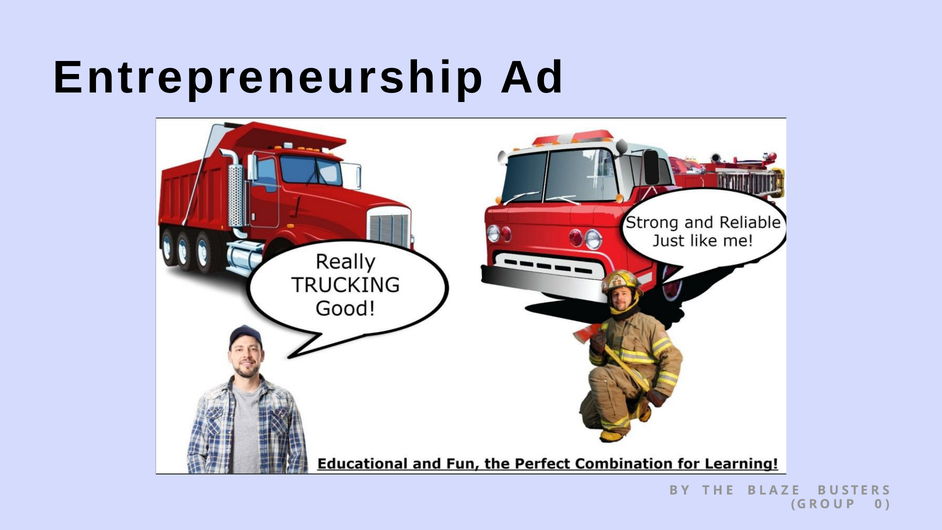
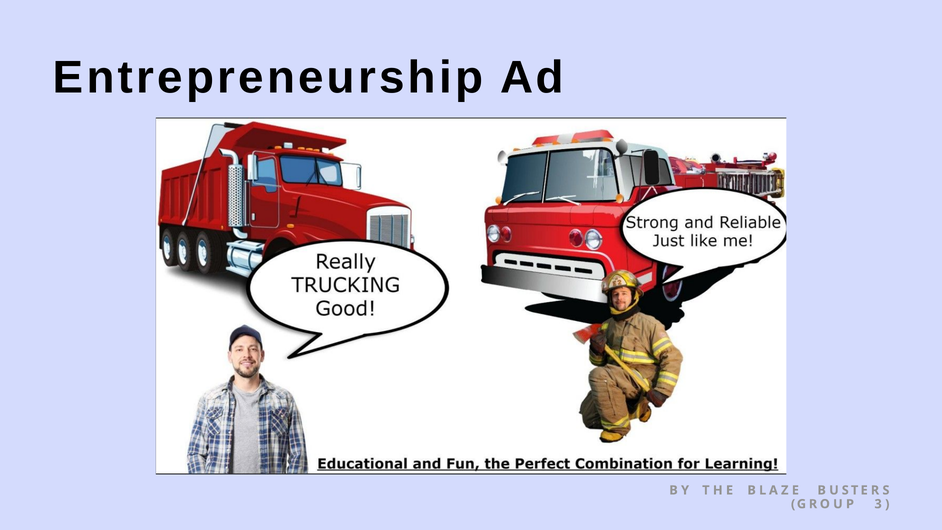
0: 0 -> 3
